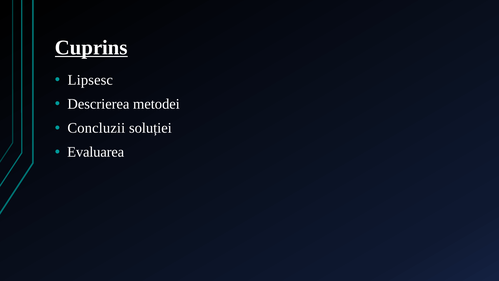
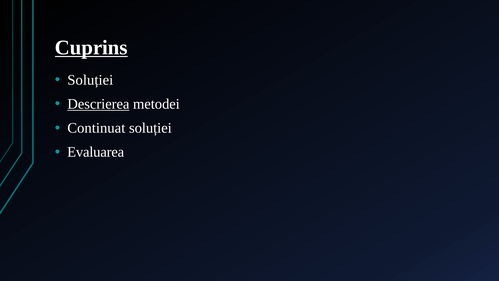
Lipsesc at (90, 80): Lipsesc -> Soluției
Descrierea underline: none -> present
Concluzii: Concluzii -> Continuat
